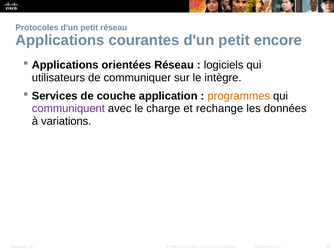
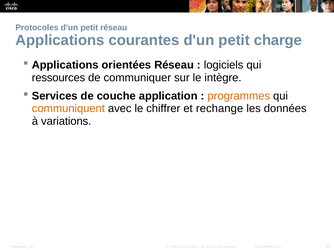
encore: encore -> charge
utilisateurs: utilisateurs -> ressources
communiquent colour: purple -> orange
charge: charge -> chiffrer
